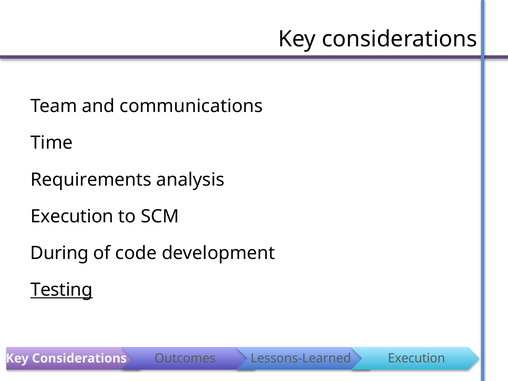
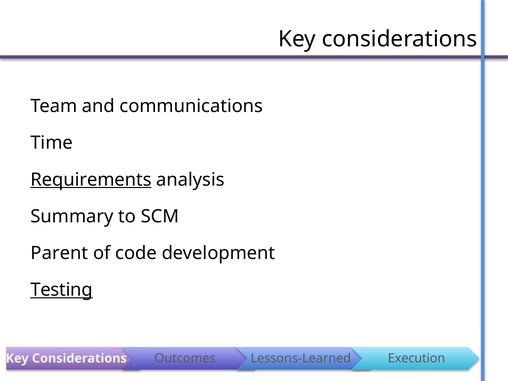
Requirements underline: none -> present
Execution at (72, 216): Execution -> Summary
During: During -> Parent
